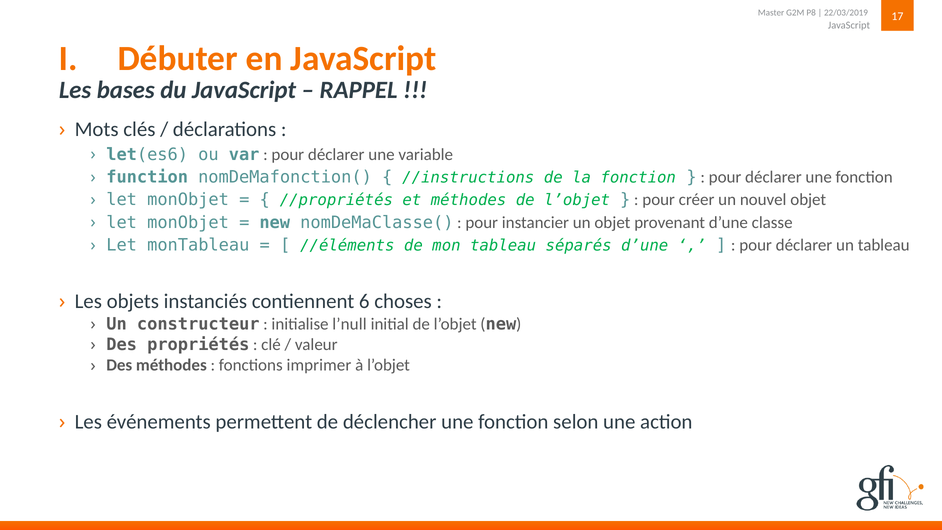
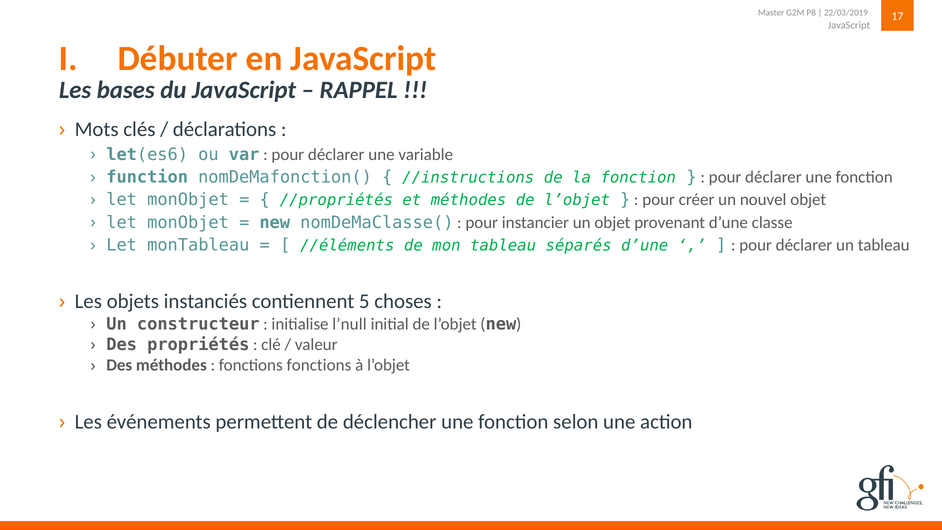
6: 6 -> 5
fonctions imprimer: imprimer -> fonctions
